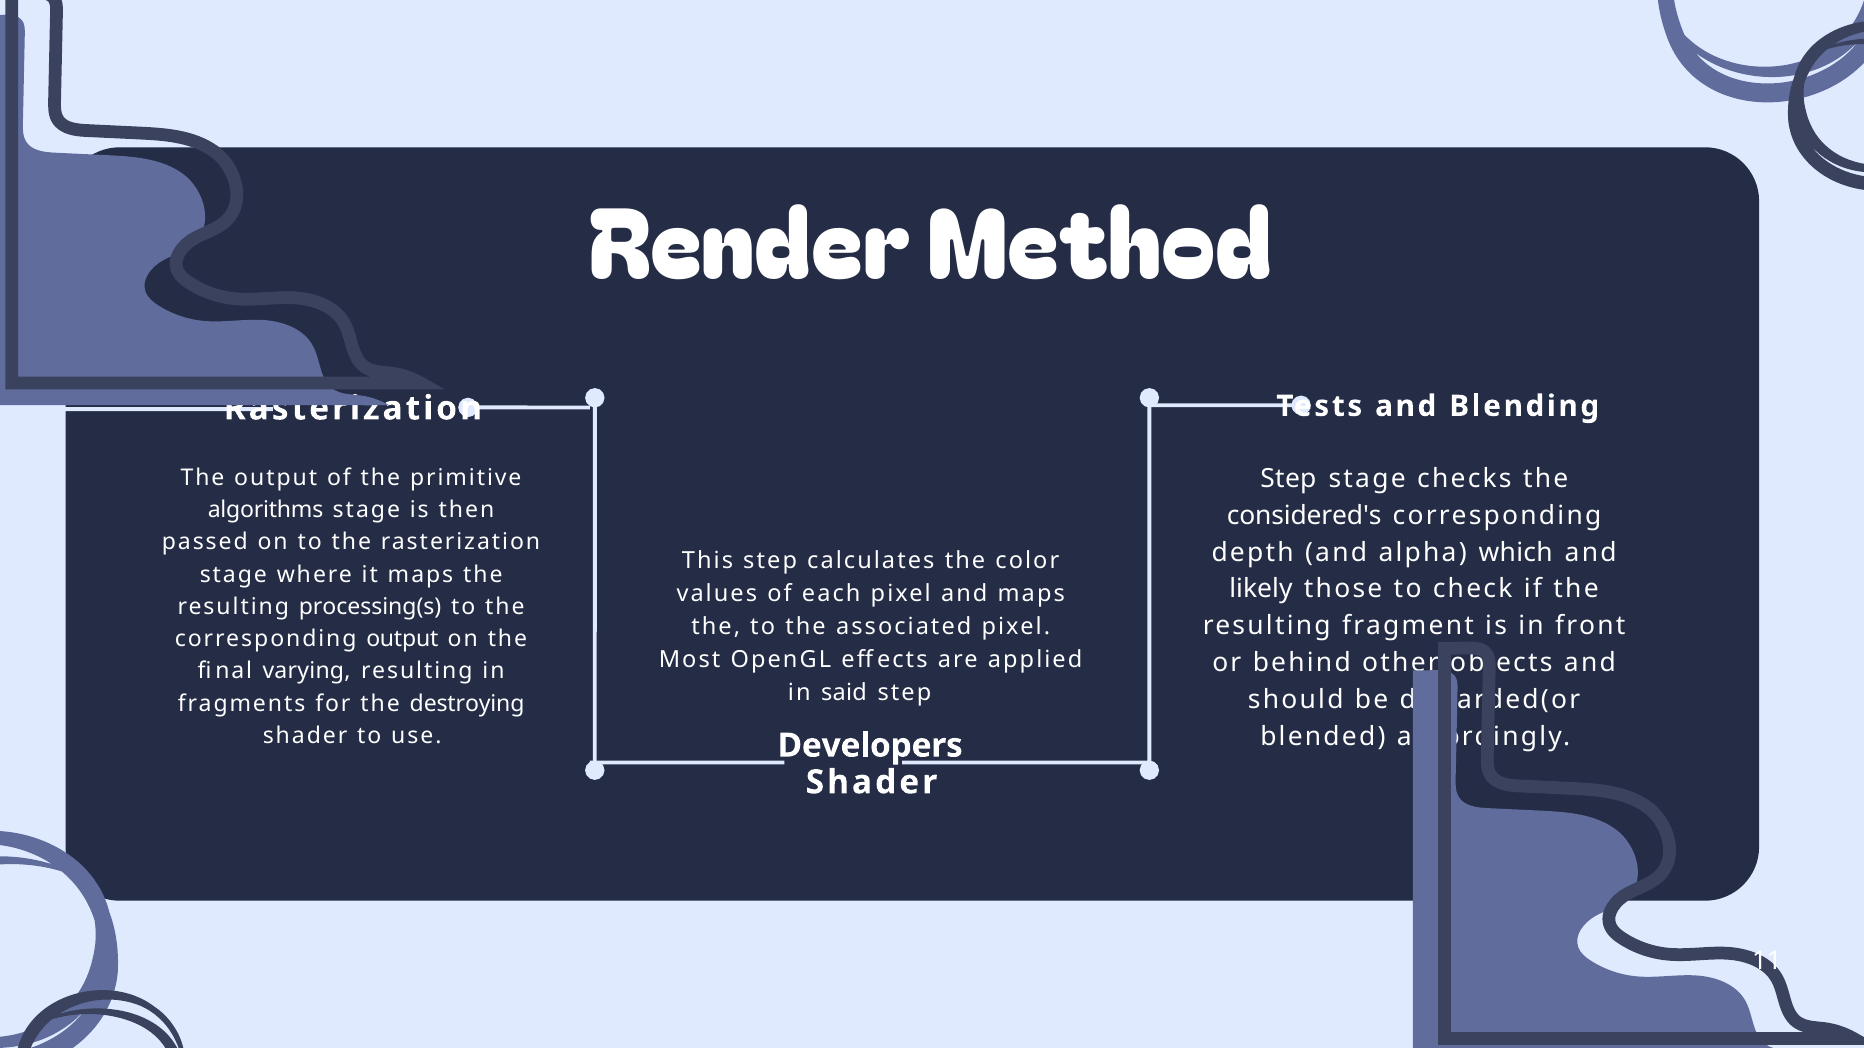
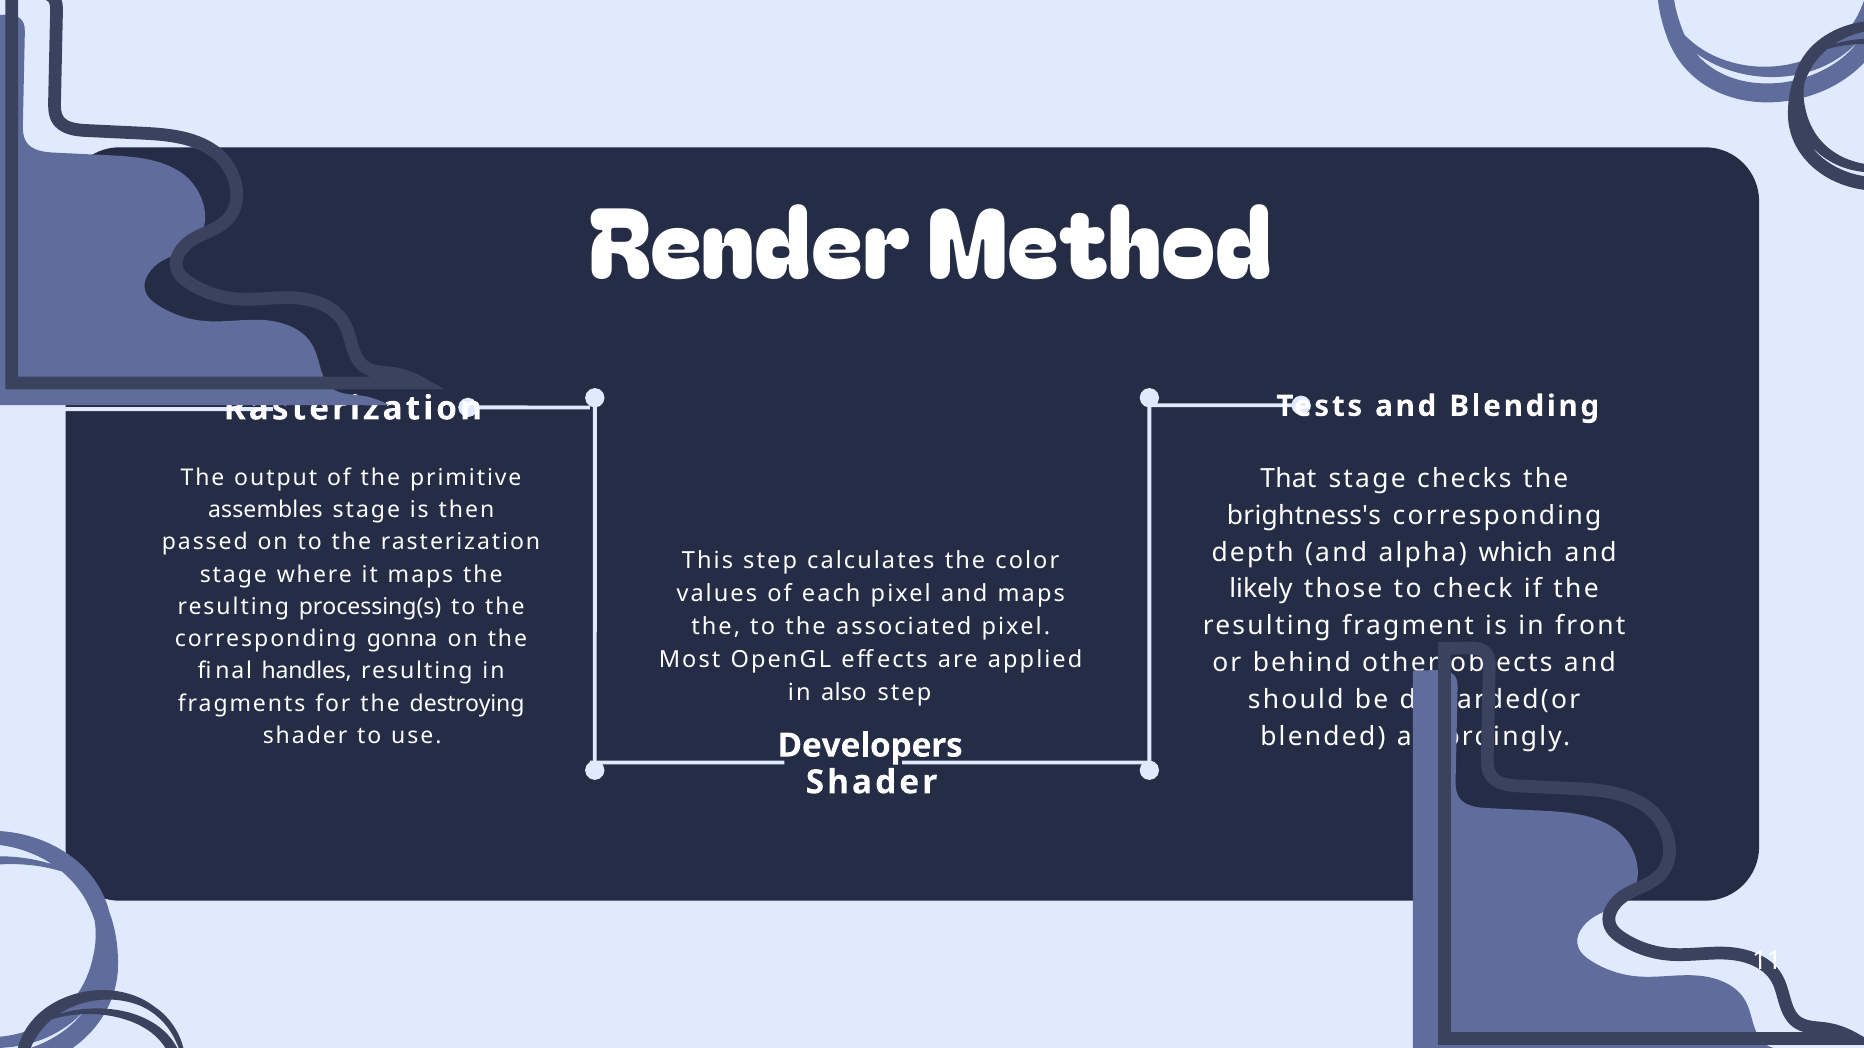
Step at (1288, 479): Step -> That
algorithms: algorithms -> assembles
considered's: considered's -> brightness's
corresponding output: output -> gonna
varying: varying -> handles
said: said -> also
